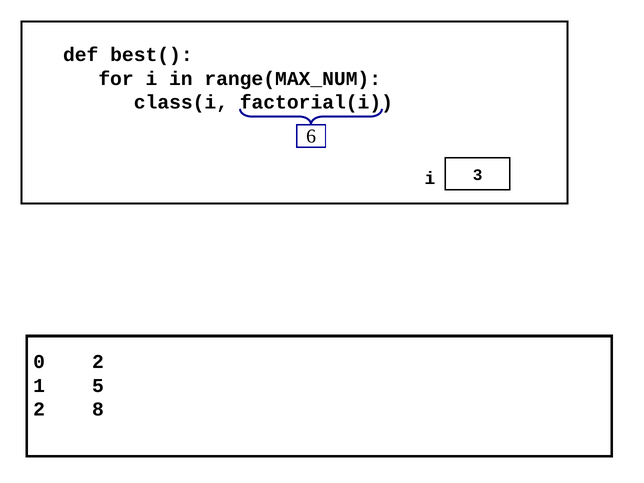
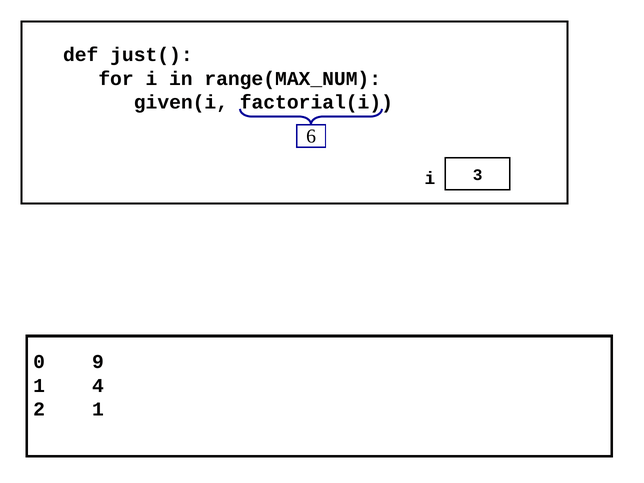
best(: best( -> just(
class(i: class(i -> given(i
0 2: 2 -> 9
5: 5 -> 4
2 8: 8 -> 1
